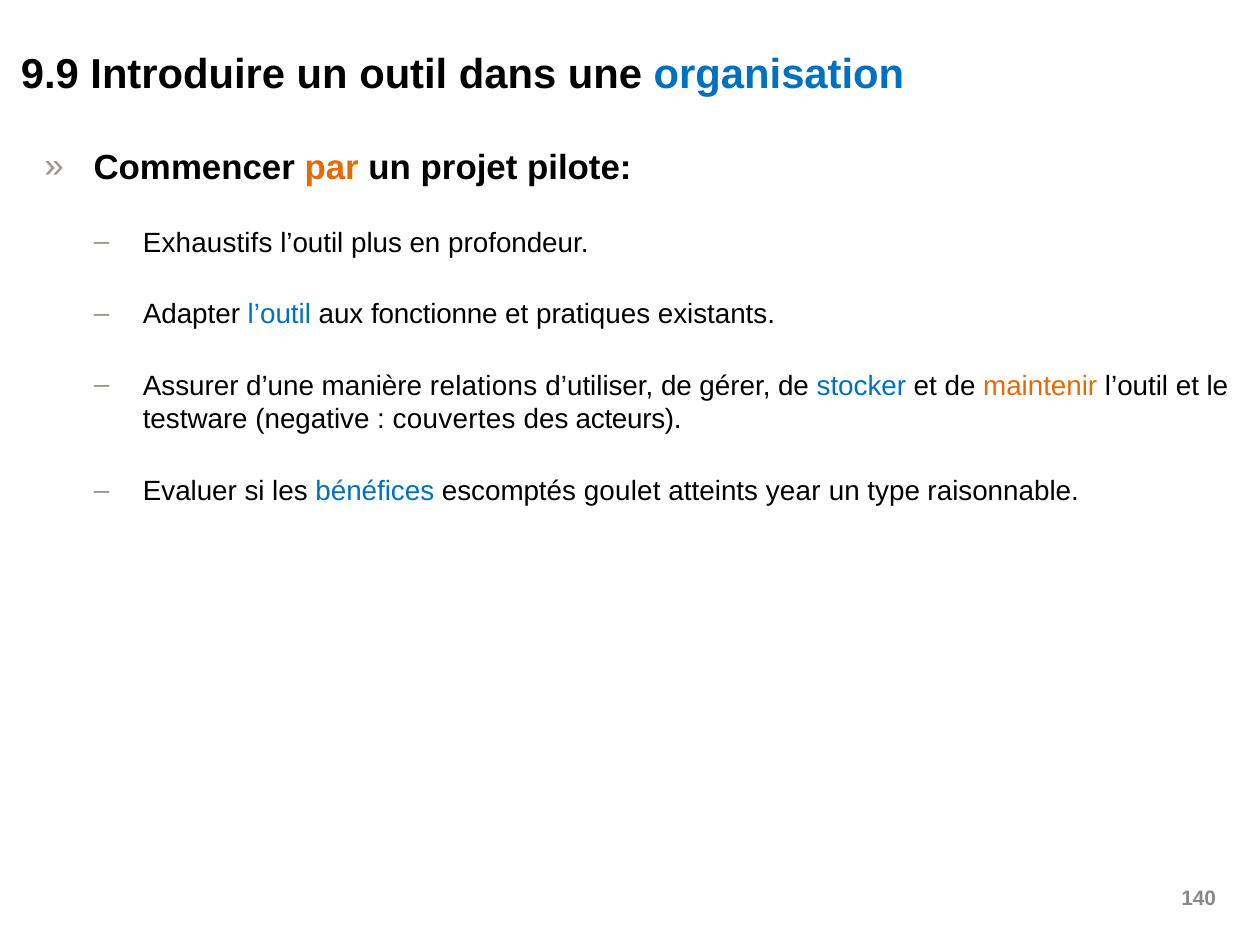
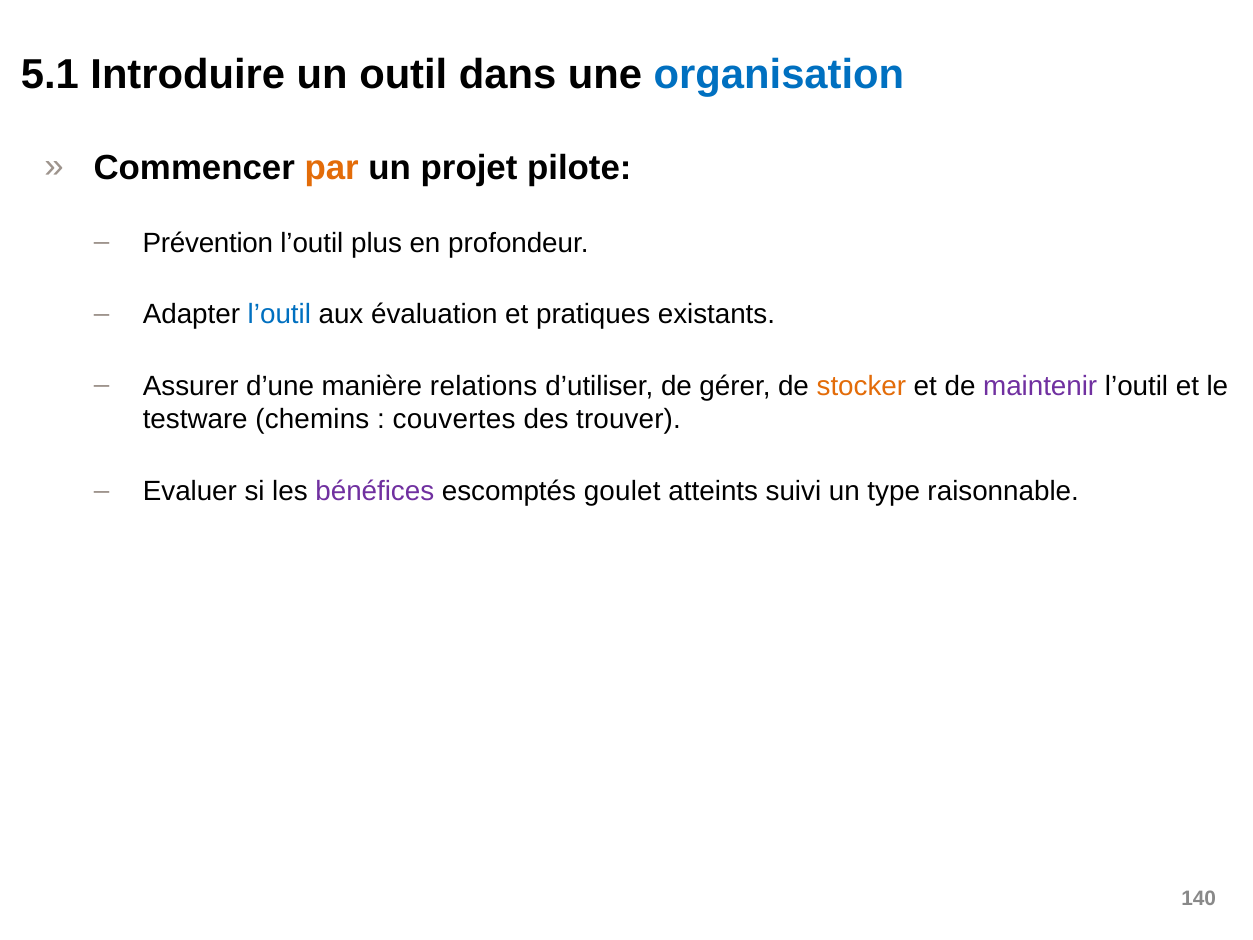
9.9: 9.9 -> 5.1
Exhaustifs: Exhaustifs -> Prévention
fonctionne: fonctionne -> évaluation
stocker colour: blue -> orange
maintenir colour: orange -> purple
negative: negative -> chemins
acteurs: acteurs -> trouver
bénéfices colour: blue -> purple
year: year -> suivi
